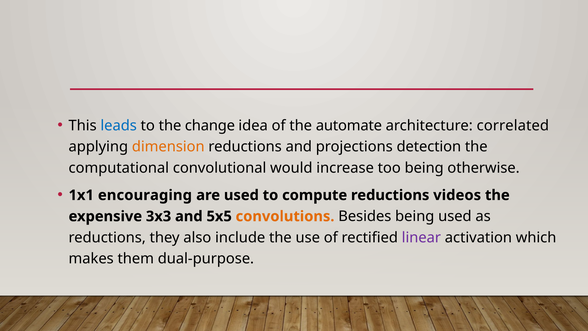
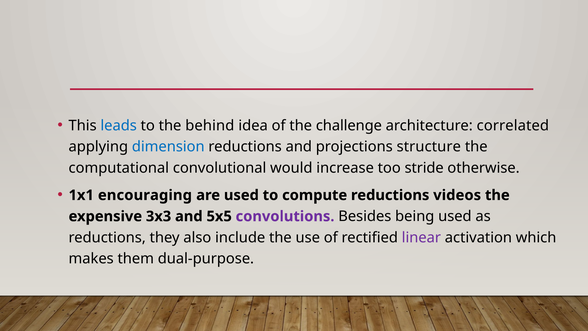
change: change -> behind
automate: automate -> challenge
dimension colour: orange -> blue
detection: detection -> structure
too being: being -> stride
convolutions colour: orange -> purple
